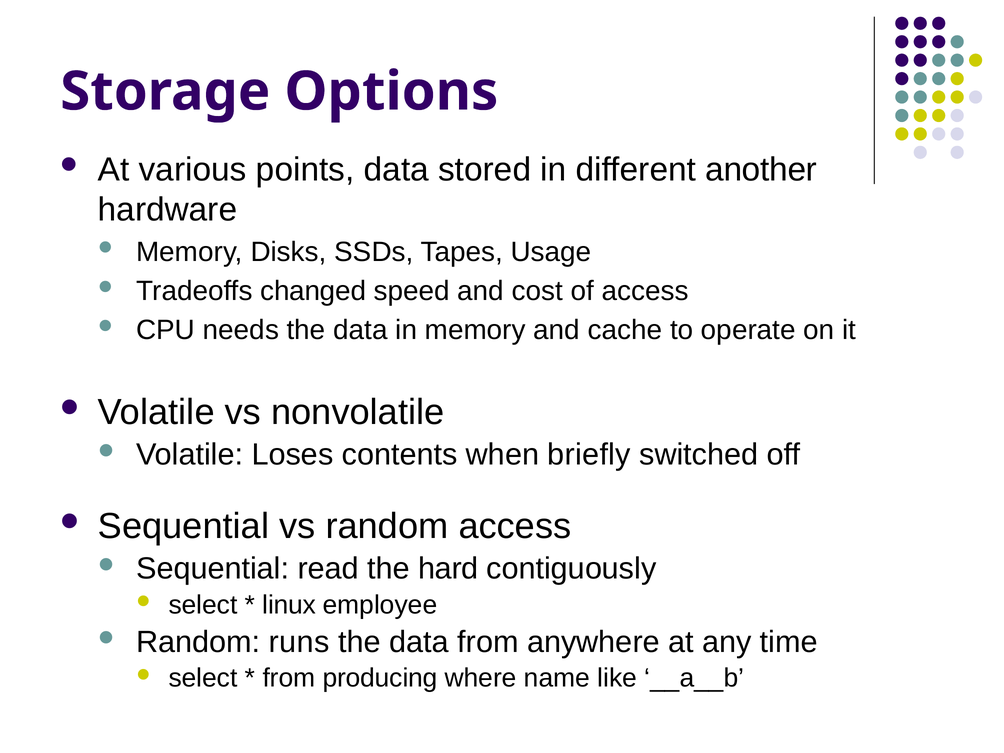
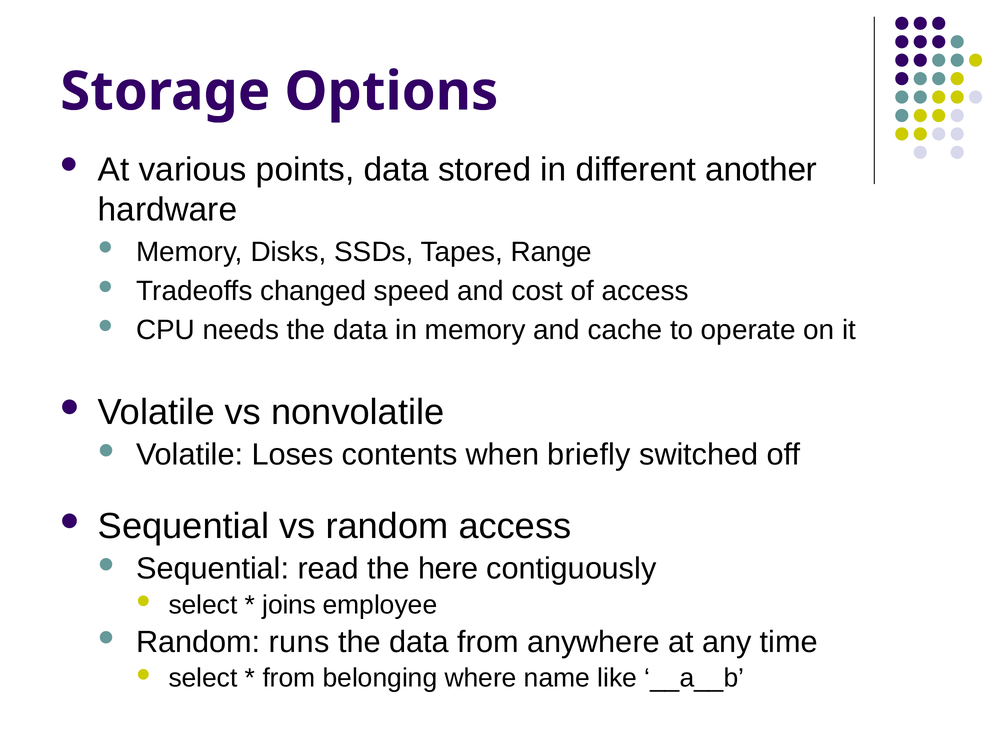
Usage: Usage -> Range
hard: hard -> here
linux: linux -> joins
producing: producing -> belonging
